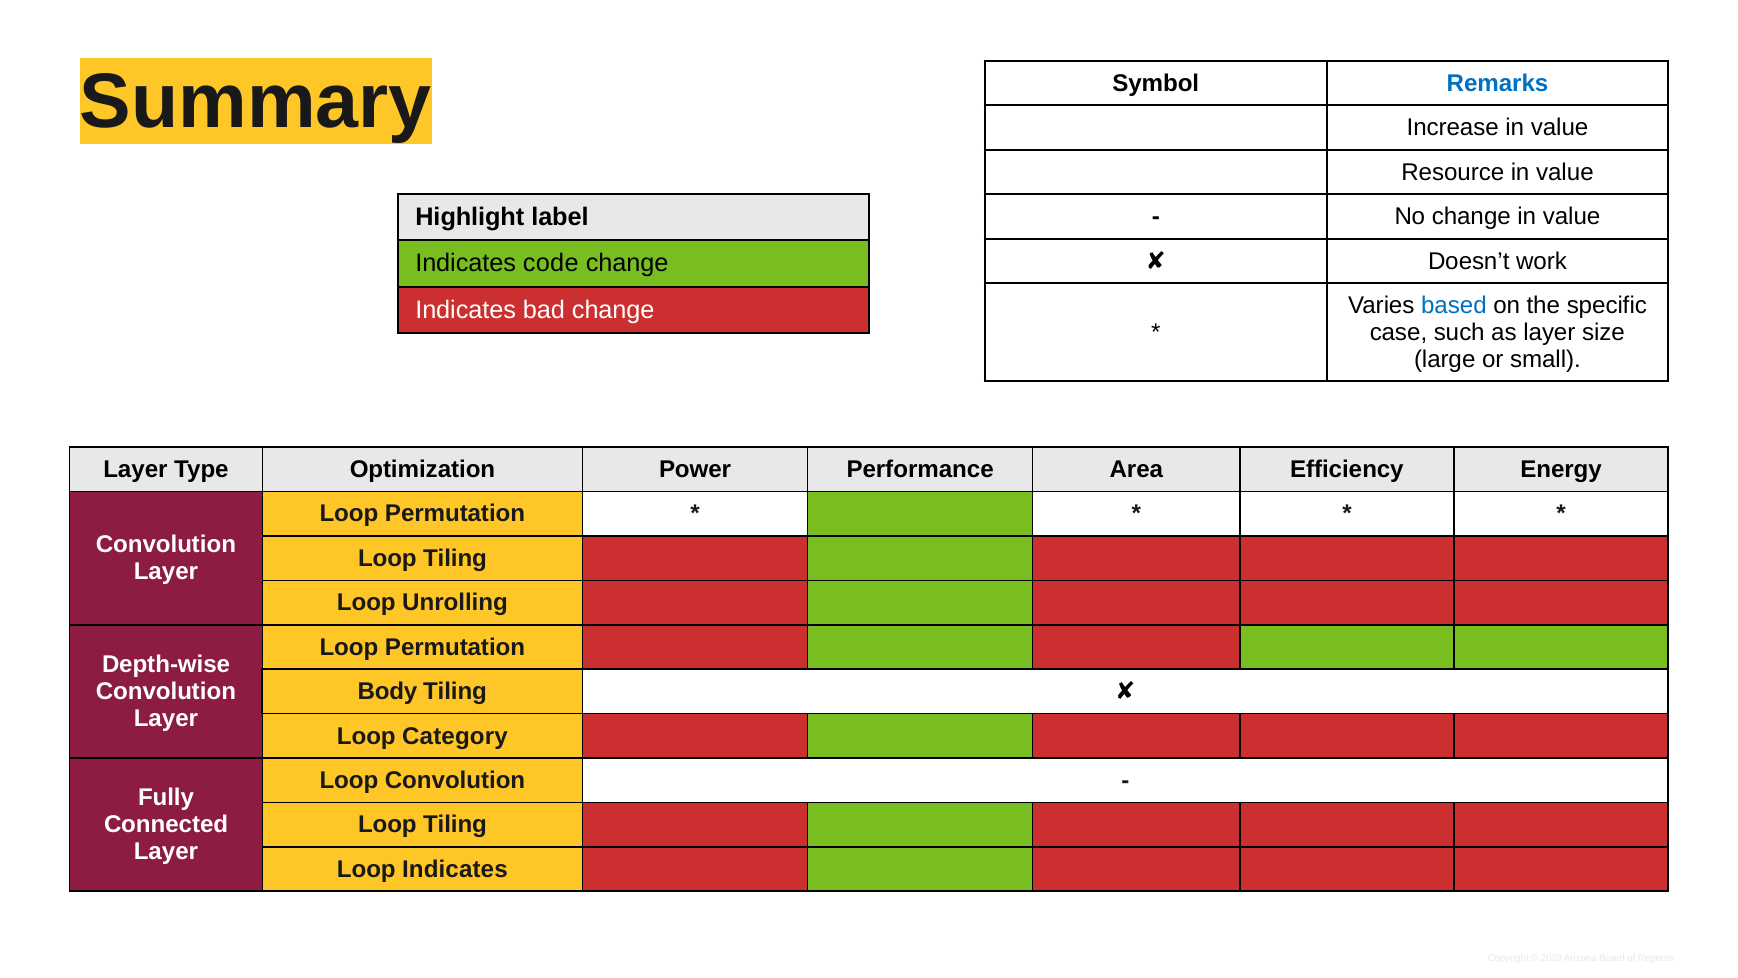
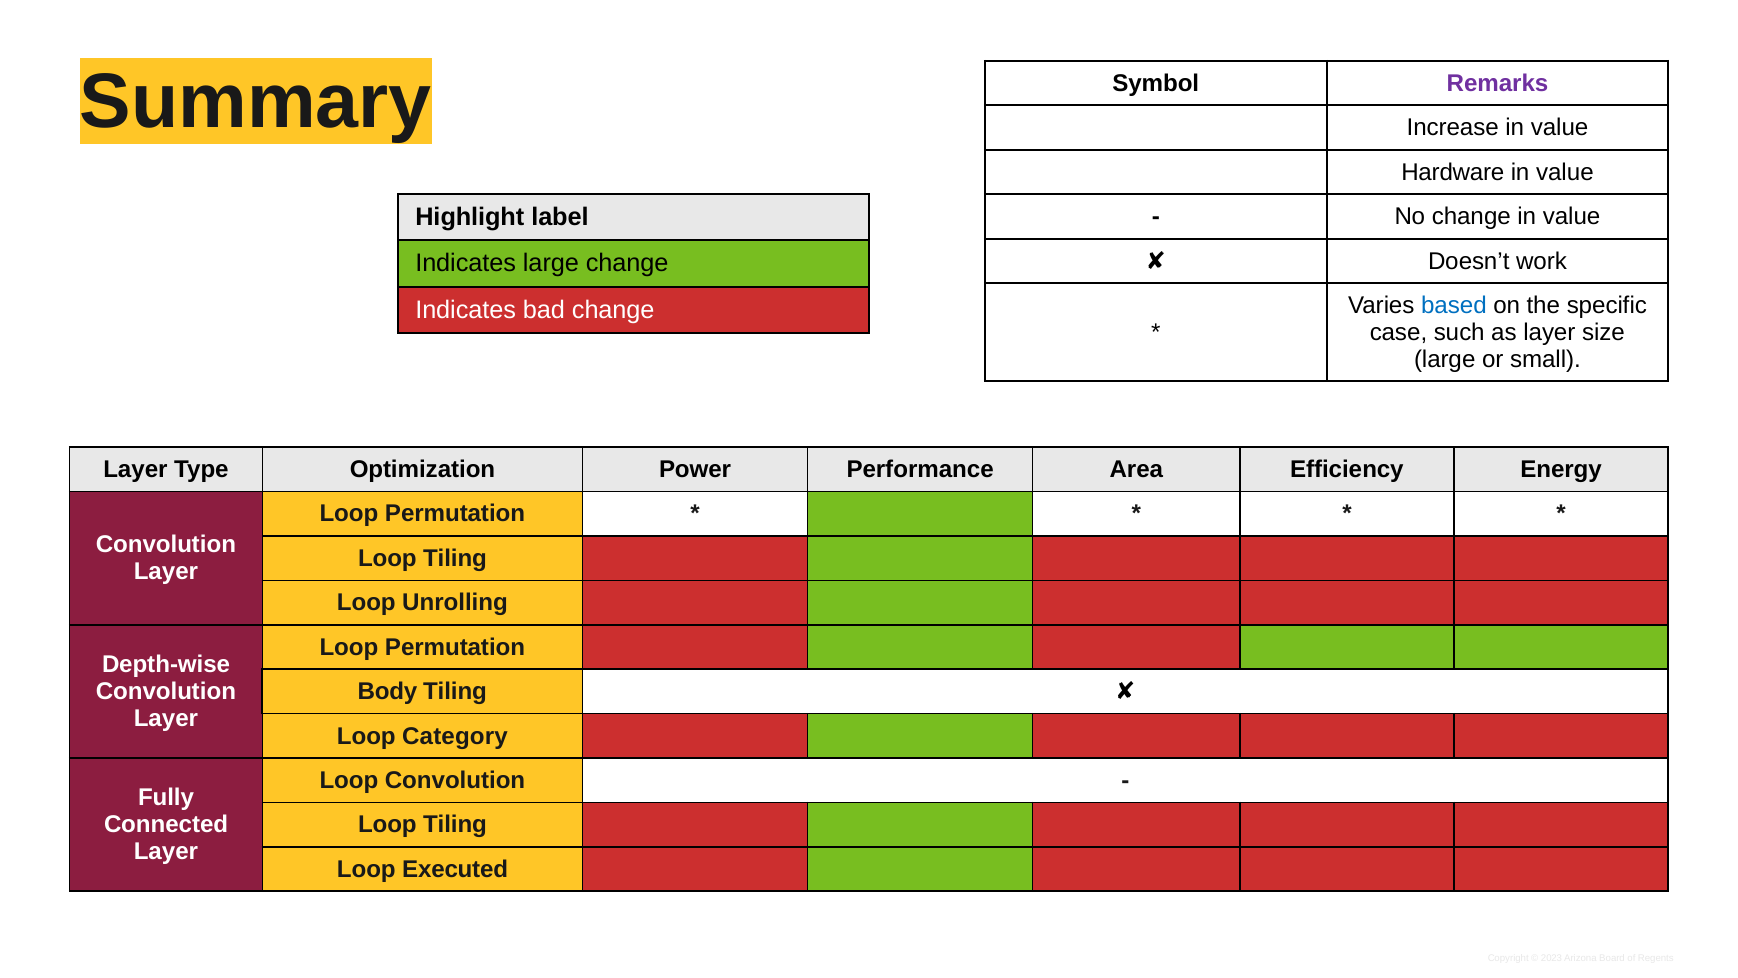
Remarks colour: blue -> purple
Resource: Resource -> Hardware
Indicates code: code -> large
Loop Indicates: Indicates -> Executed
